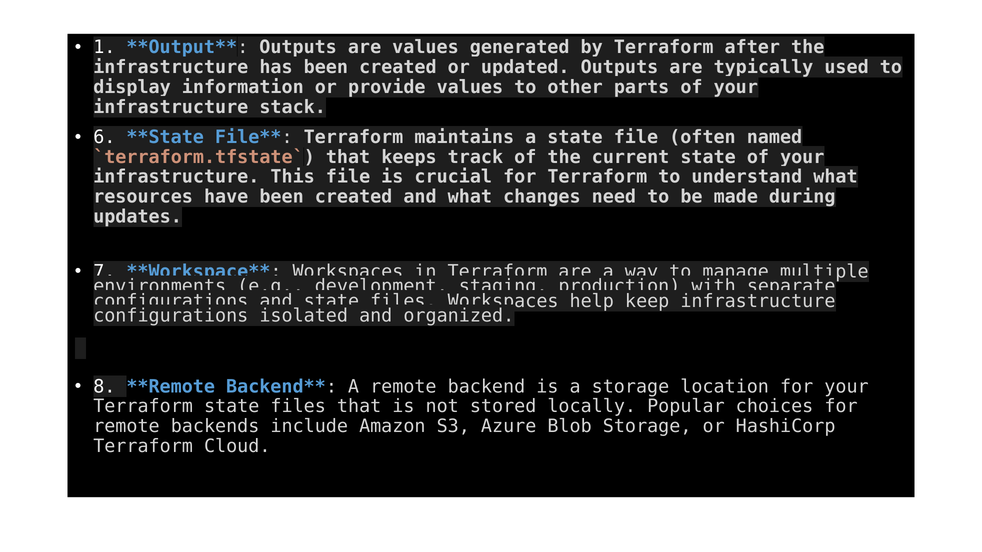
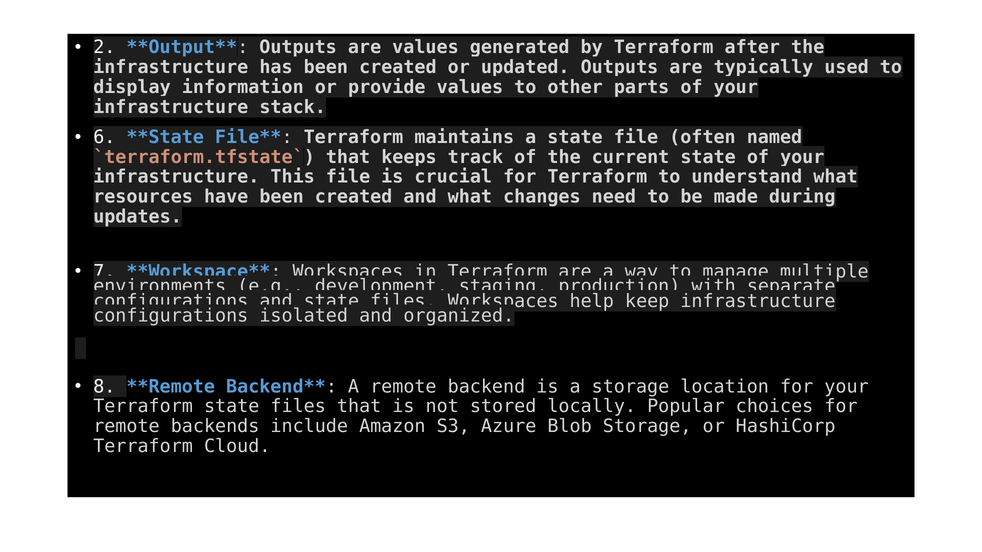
1: 1 -> 2
